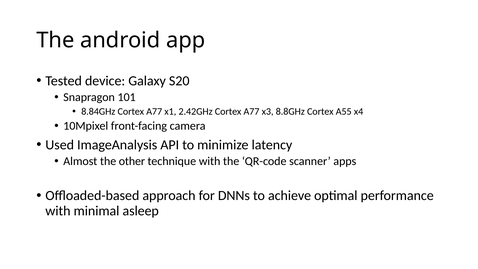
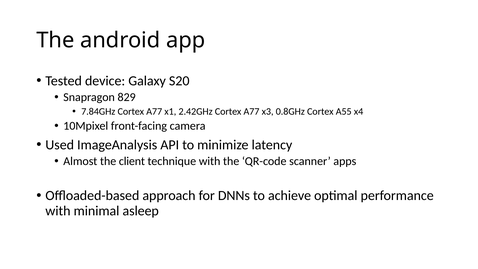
101: 101 -> 829
8.84GHz: 8.84GHz -> 7.84GHz
8.8GHz: 8.8GHz -> 0.8GHz
other: other -> client
